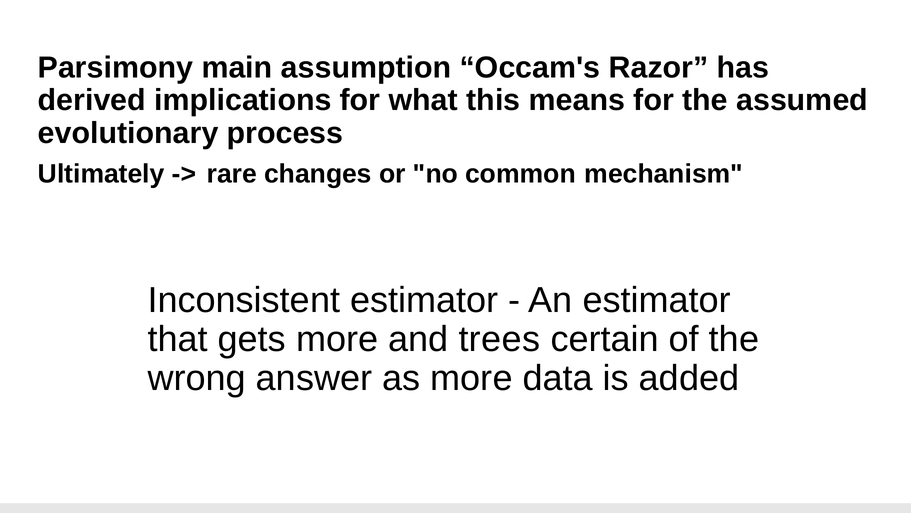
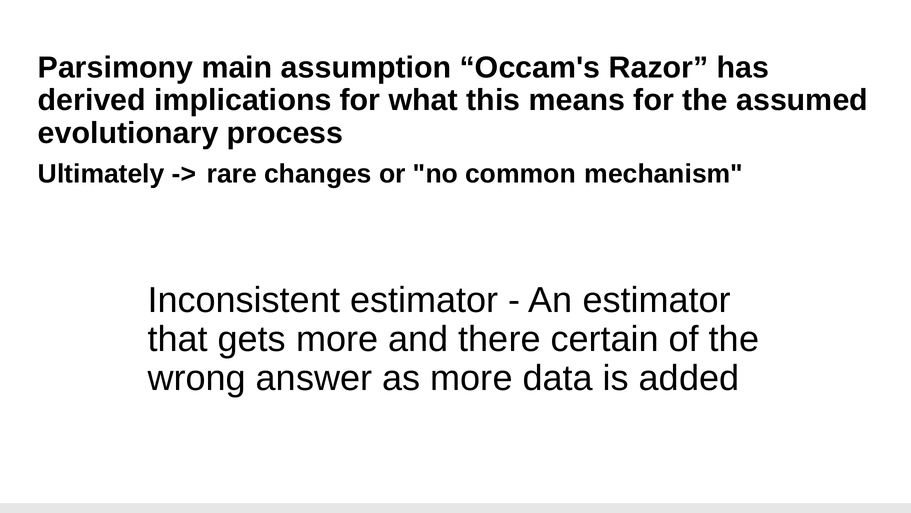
trees: trees -> there
